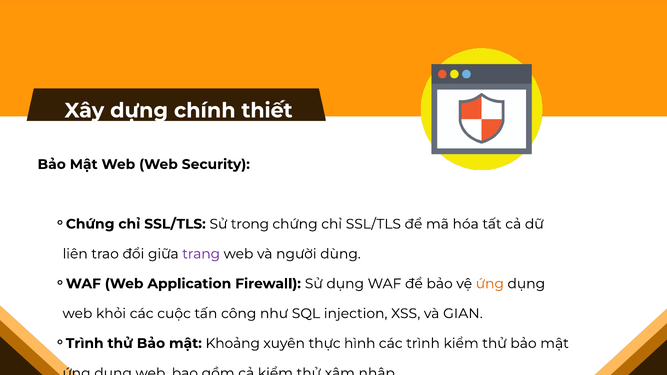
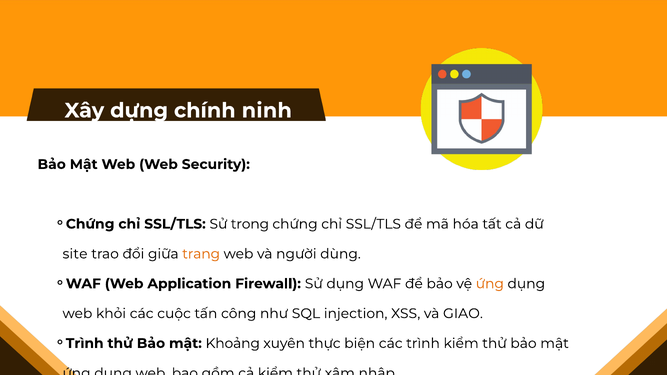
thiết: thiết -> ninh
liên: liên -> site
trang colour: purple -> orange
GIAN: GIAN -> GIAO
hình: hình -> biện
